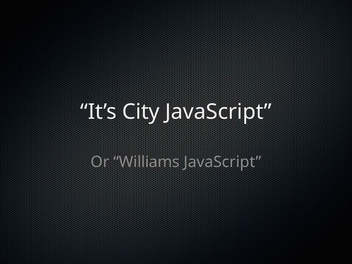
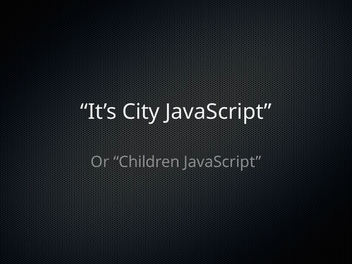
Williams: Williams -> Children
